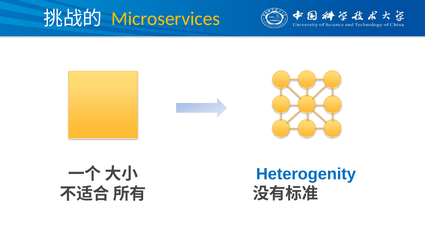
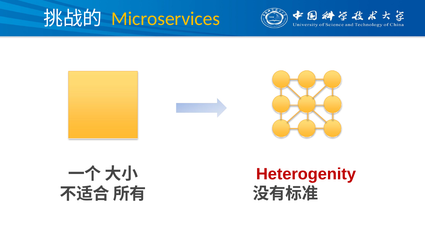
Heterogenity colour: blue -> red
